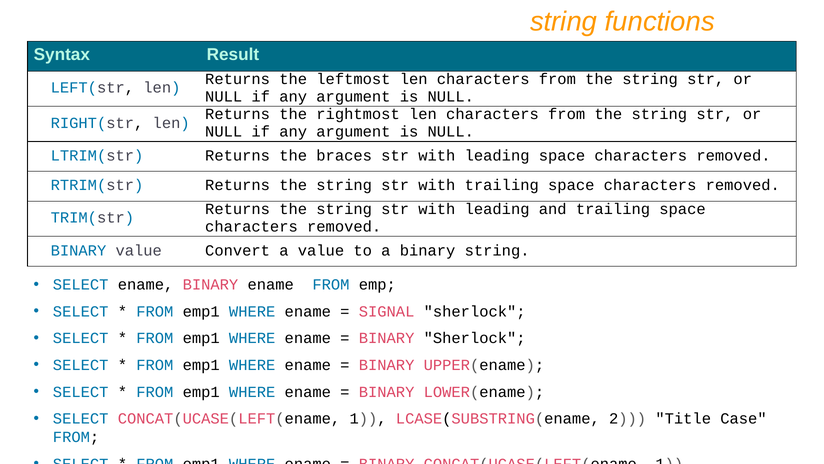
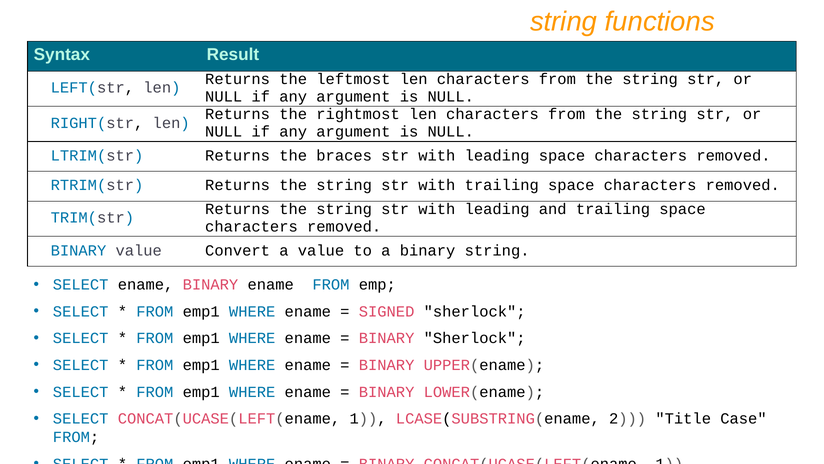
SIGNAL: SIGNAL -> SIGNED
